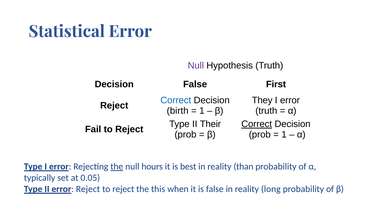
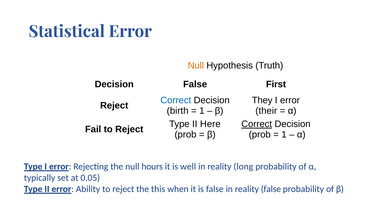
Null at (196, 66) colour: purple -> orange
truth at (266, 111): truth -> their
Their: Their -> Here
the at (117, 167) underline: present -> none
best: best -> well
than: than -> long
error Reject: Reject -> Ability
reality long: long -> false
